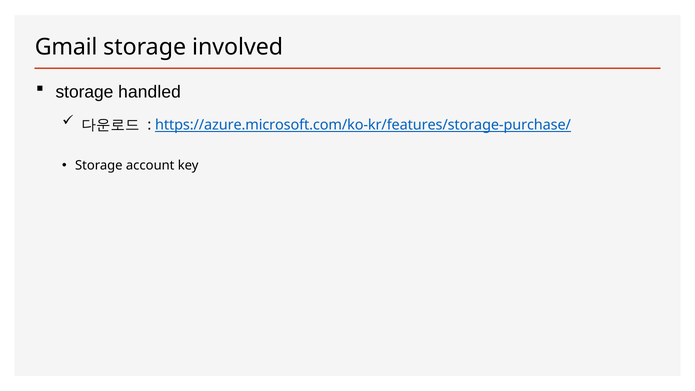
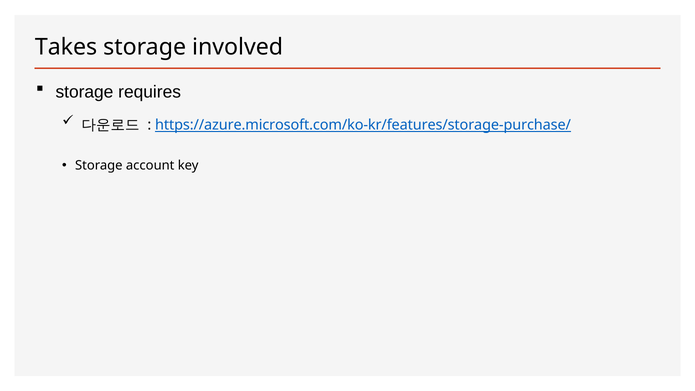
Gmail: Gmail -> Takes
handled: handled -> requires
